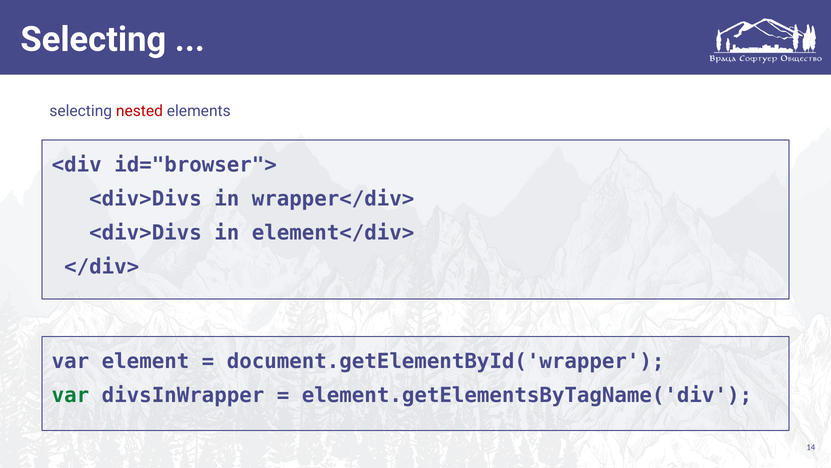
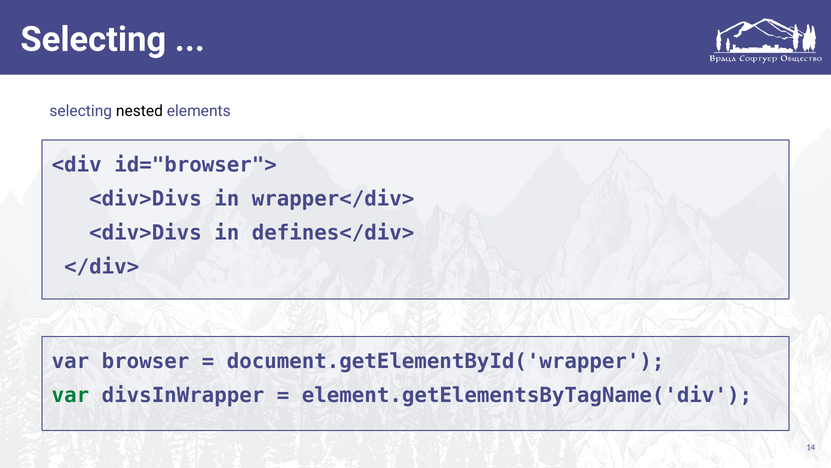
nested colour: red -> black
element</div>: element</div> -> defines</div>
element: element -> browser
